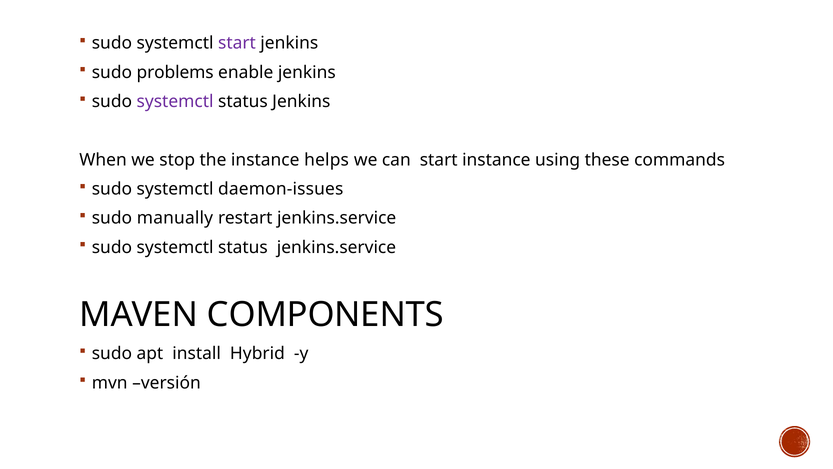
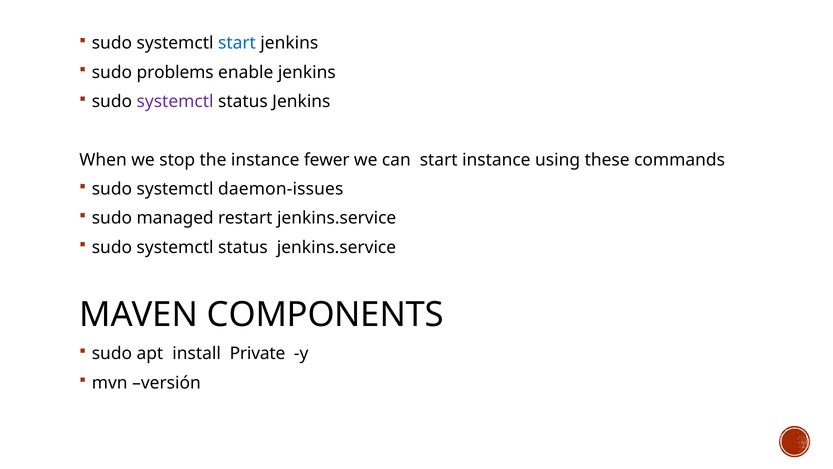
start at (237, 43) colour: purple -> blue
helps: helps -> fewer
manually: manually -> managed
Hybrid: Hybrid -> Private
